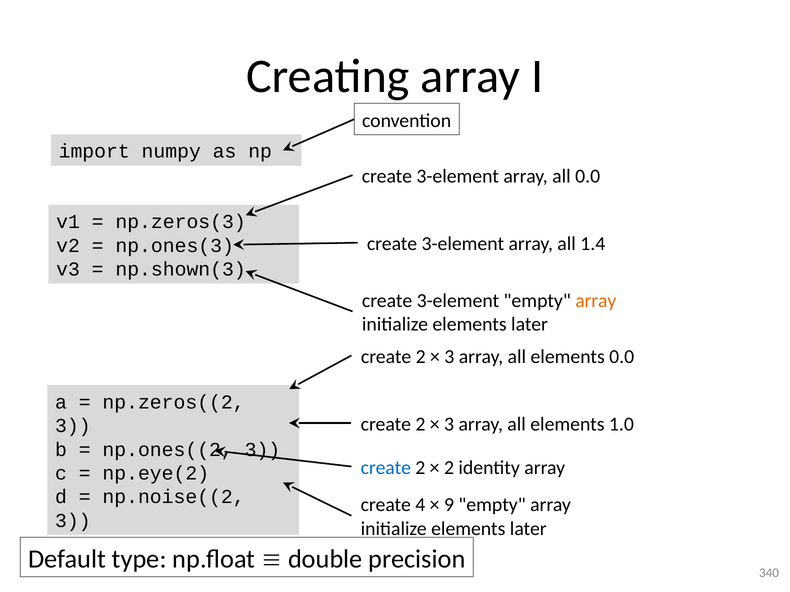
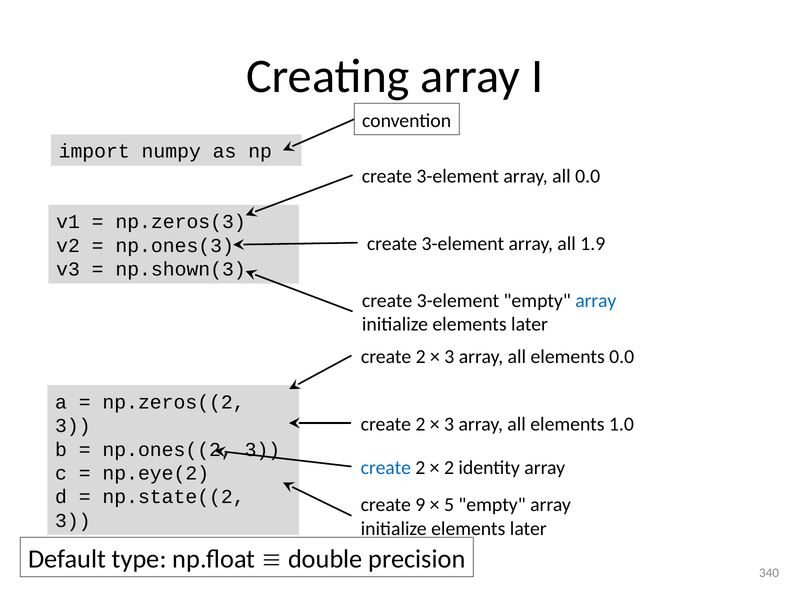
1.4: 1.4 -> 1.9
array at (596, 301) colour: orange -> blue
np.noise((2: np.noise((2 -> np.state((2
4: 4 -> 9
9: 9 -> 5
